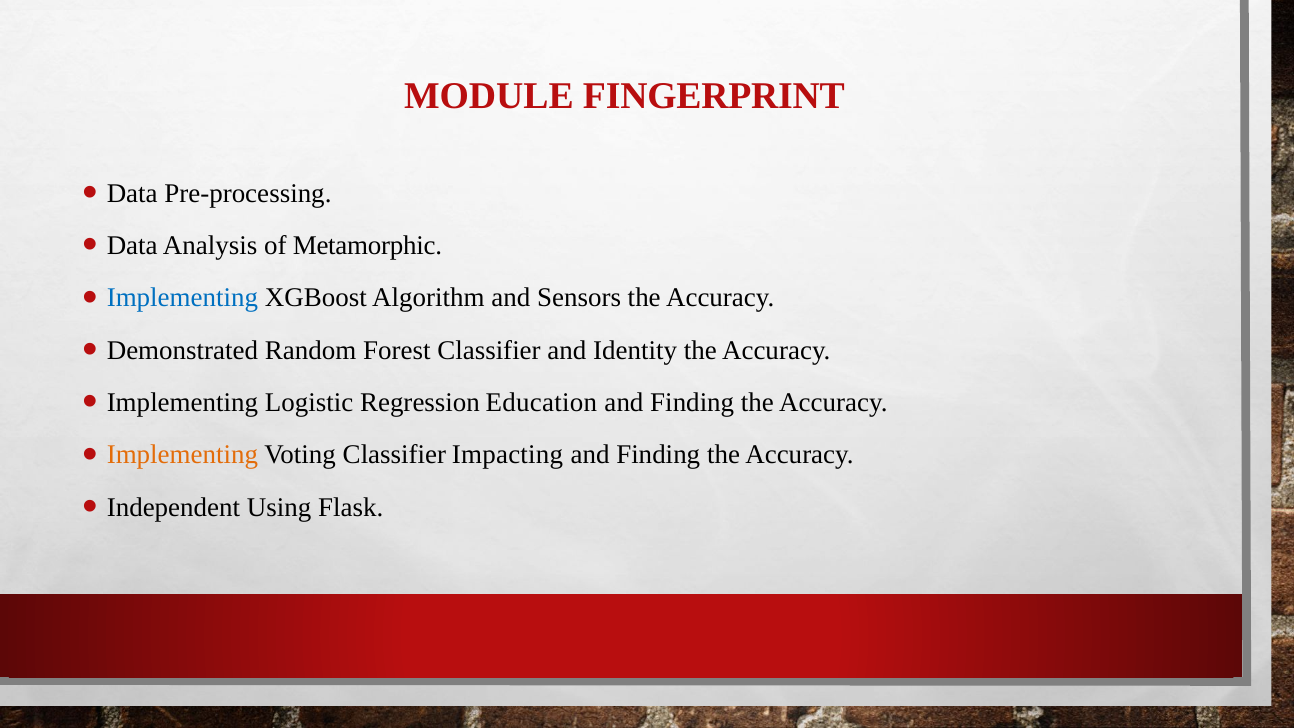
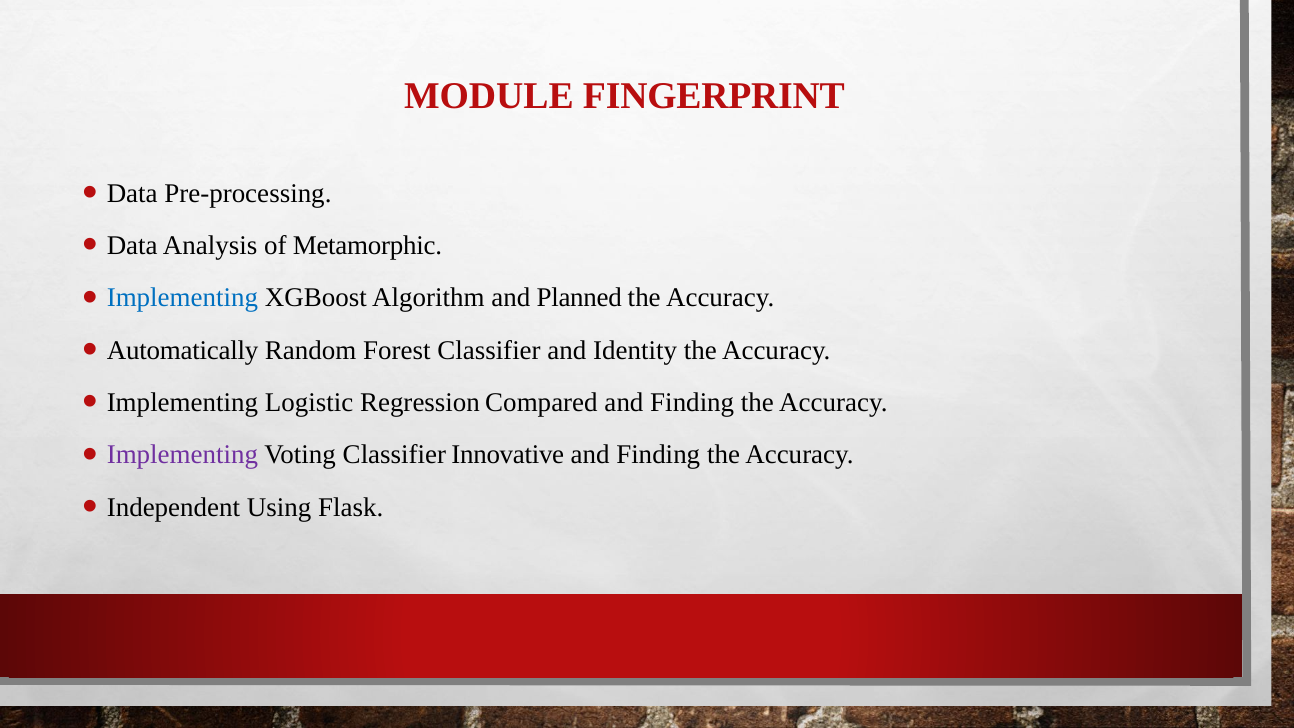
Sensors: Sensors -> Planned
Demonstrated: Demonstrated -> Automatically
Education: Education -> Compared
Implementing at (182, 455) colour: orange -> purple
Impacting: Impacting -> Innovative
